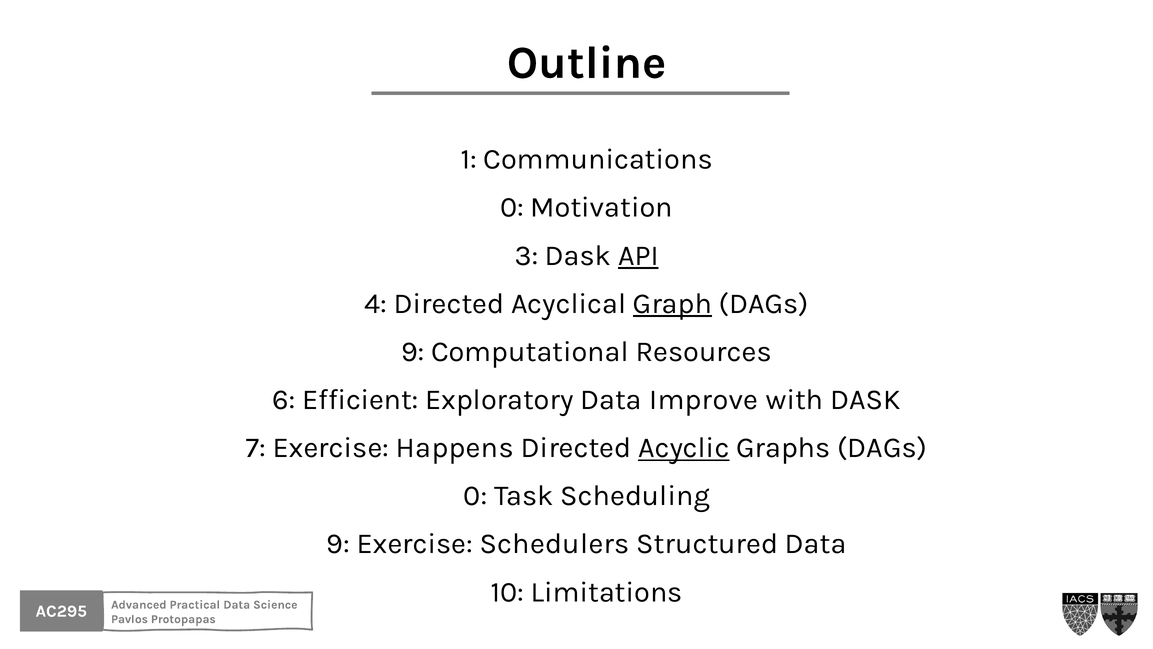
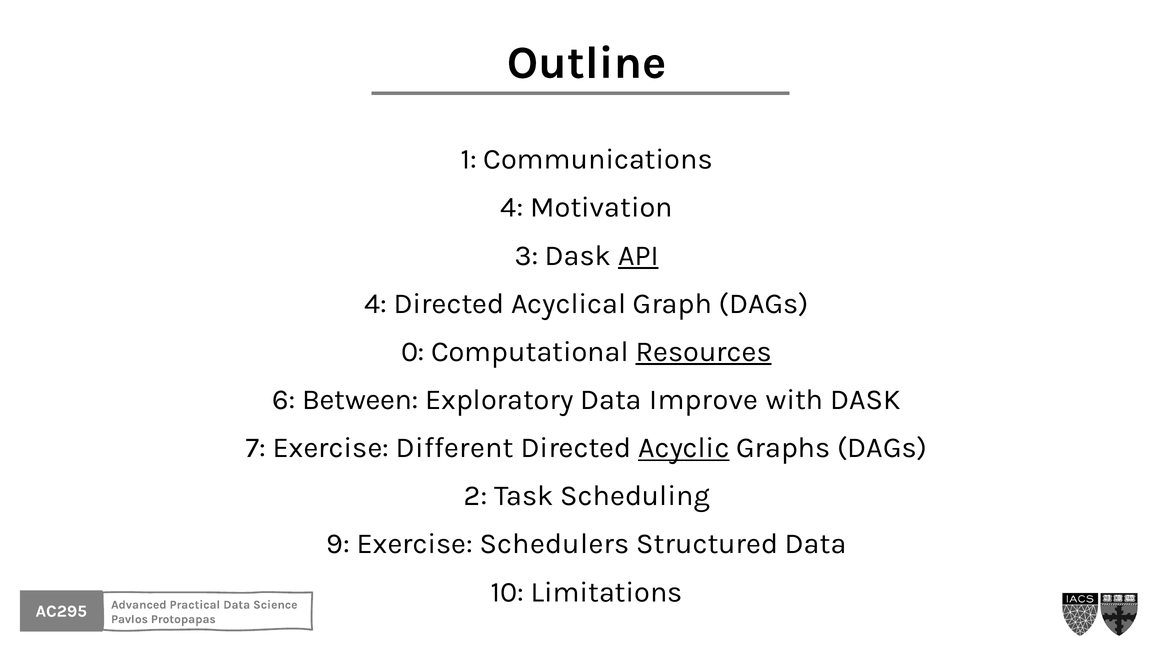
0 at (512, 207): 0 -> 4
Graph underline: present -> none
9 at (413, 351): 9 -> 0
Resources underline: none -> present
Efficient: Efficient -> Between
Happens: Happens -> Different
0 at (475, 496): 0 -> 2
